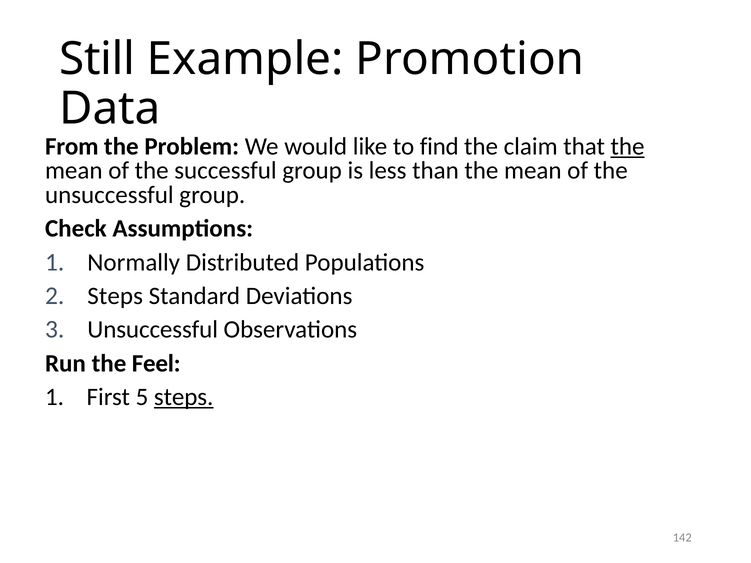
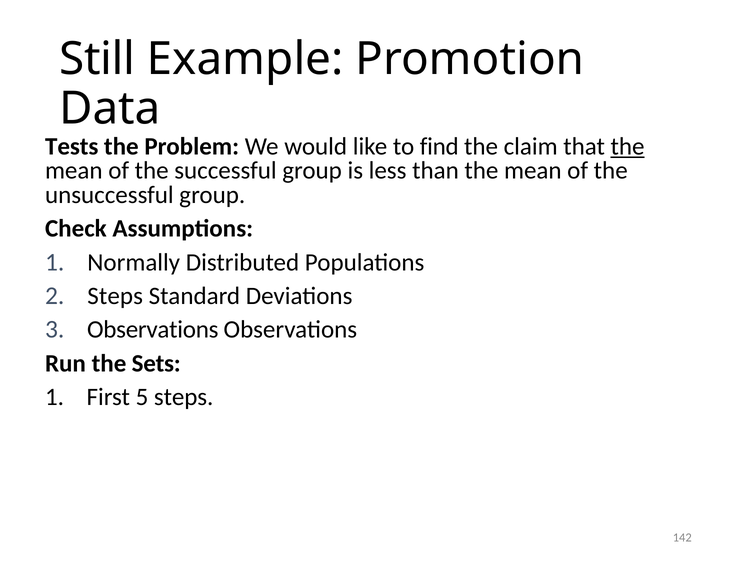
From: From -> Tests
Unsuccessful at (153, 330): Unsuccessful -> Observations
Feel: Feel -> Sets
steps at (184, 397) underline: present -> none
